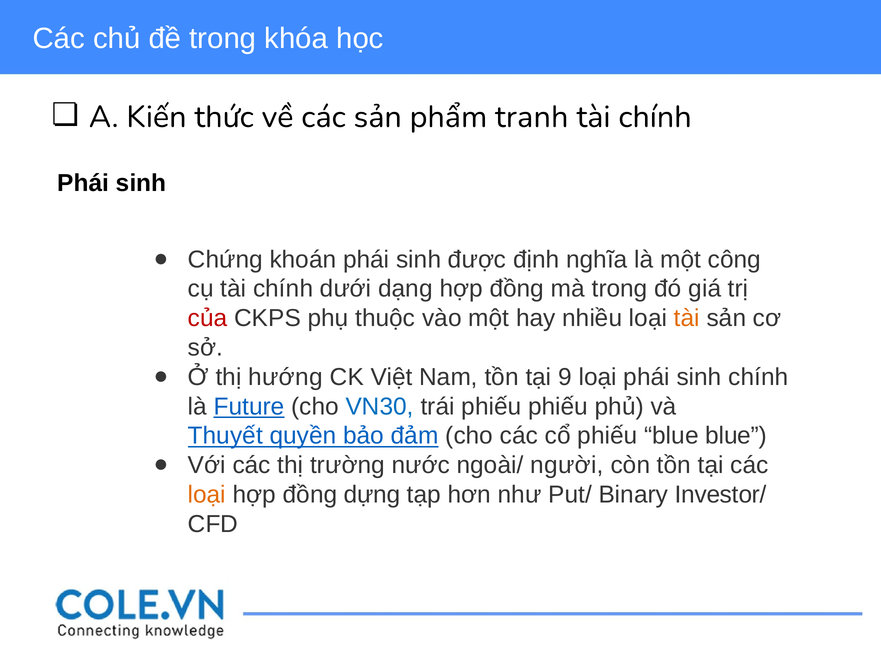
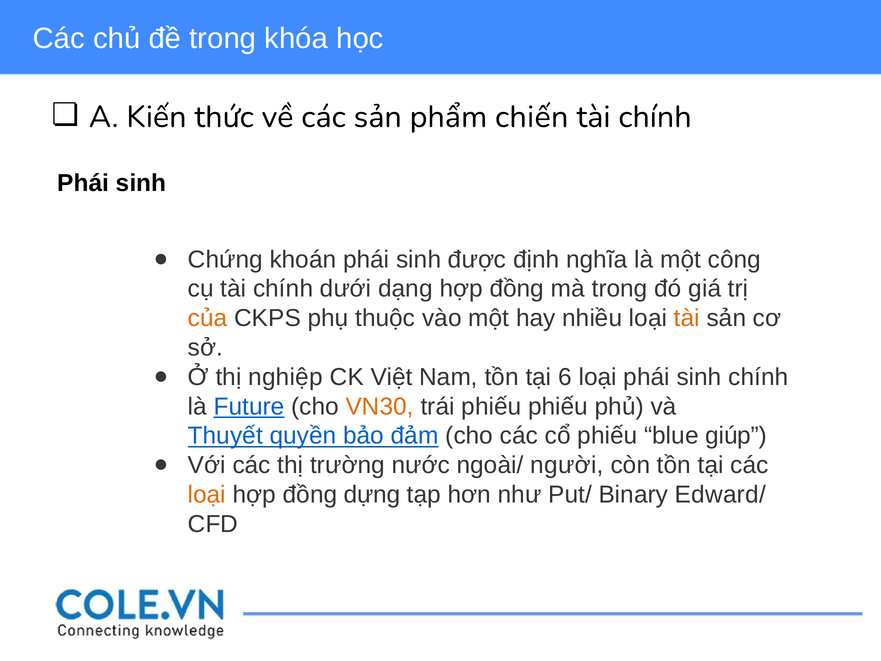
tranh: tranh -> chiến
của colour: red -> orange
hướng: hướng -> nghiệp
9: 9 -> 6
VN30 colour: blue -> orange
blue blue: blue -> giúp
Investor/: Investor/ -> Edward/
